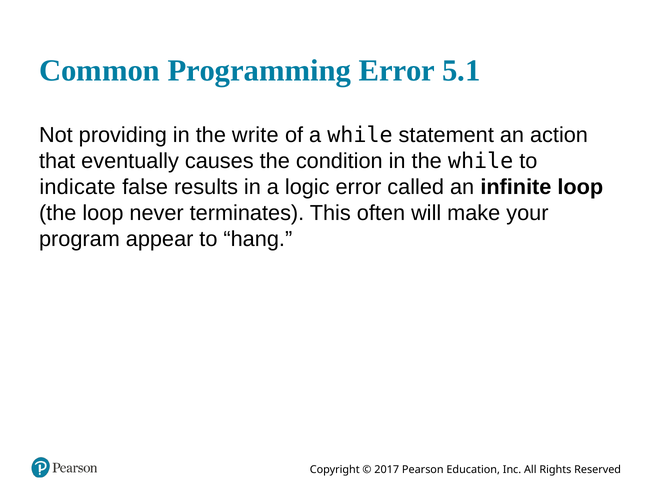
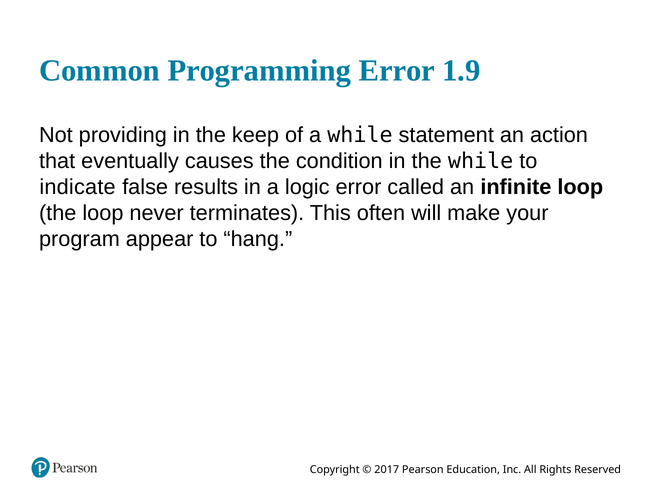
5.1: 5.1 -> 1.9
write: write -> keep
